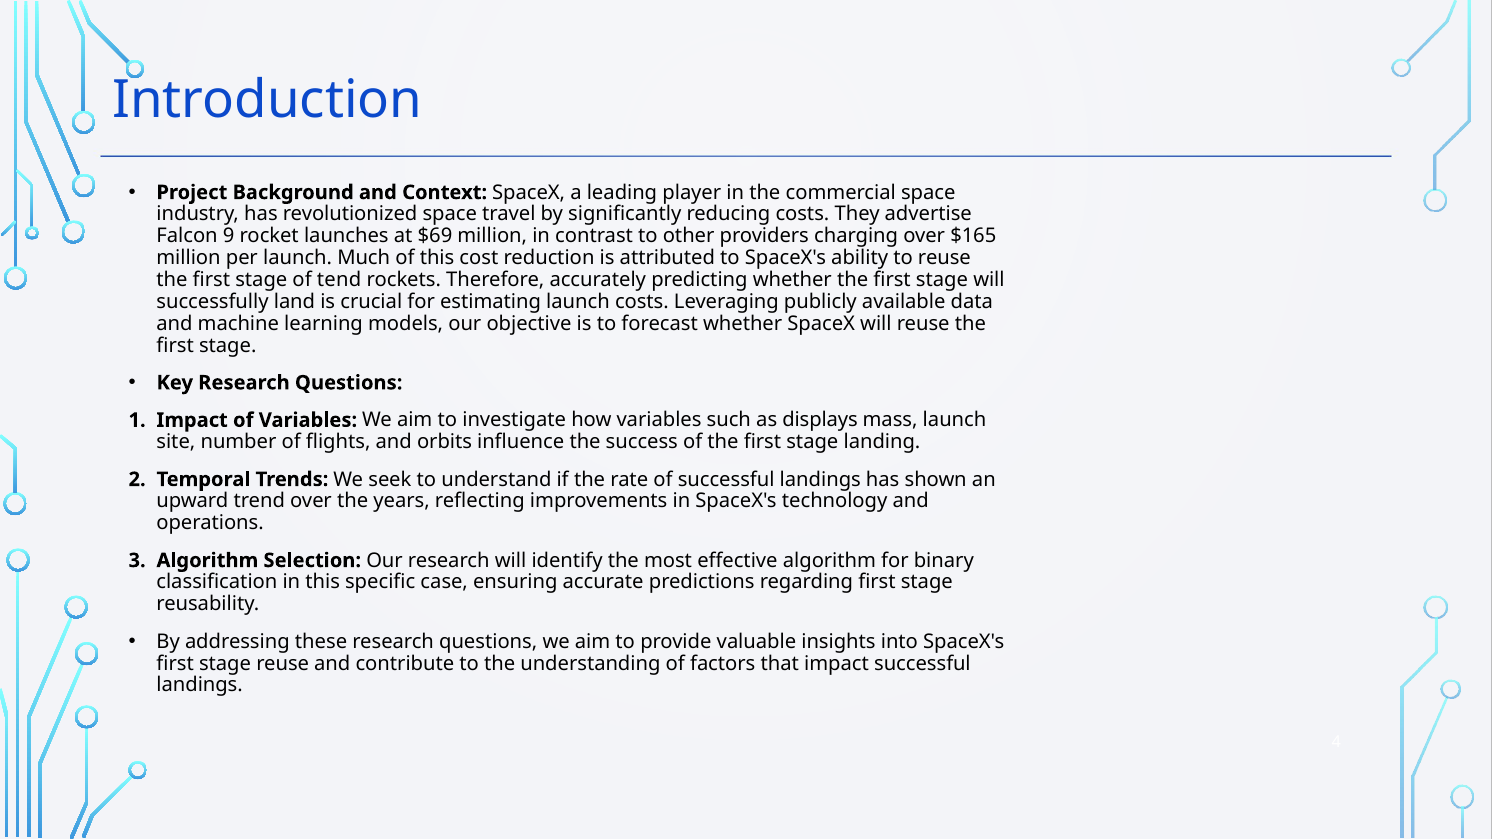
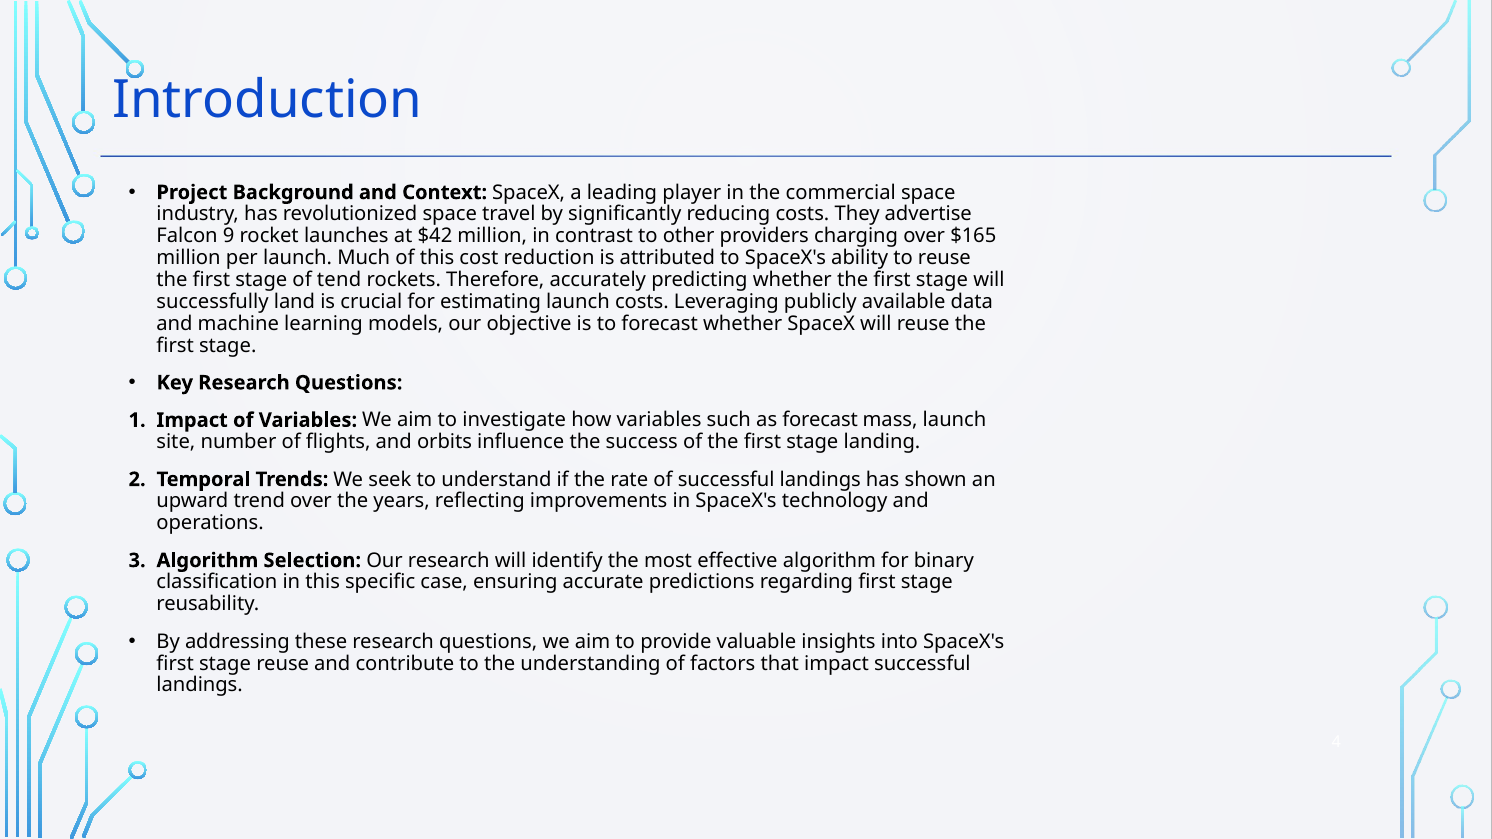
$69: $69 -> $42
as displays: displays -> forecast
